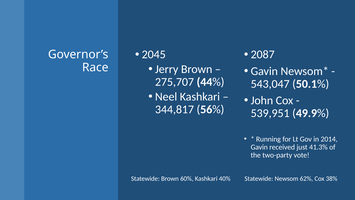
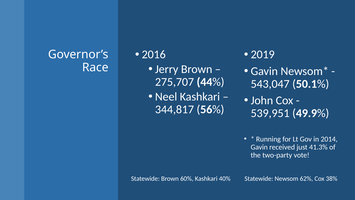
2045: 2045 -> 2016
2087: 2087 -> 2019
